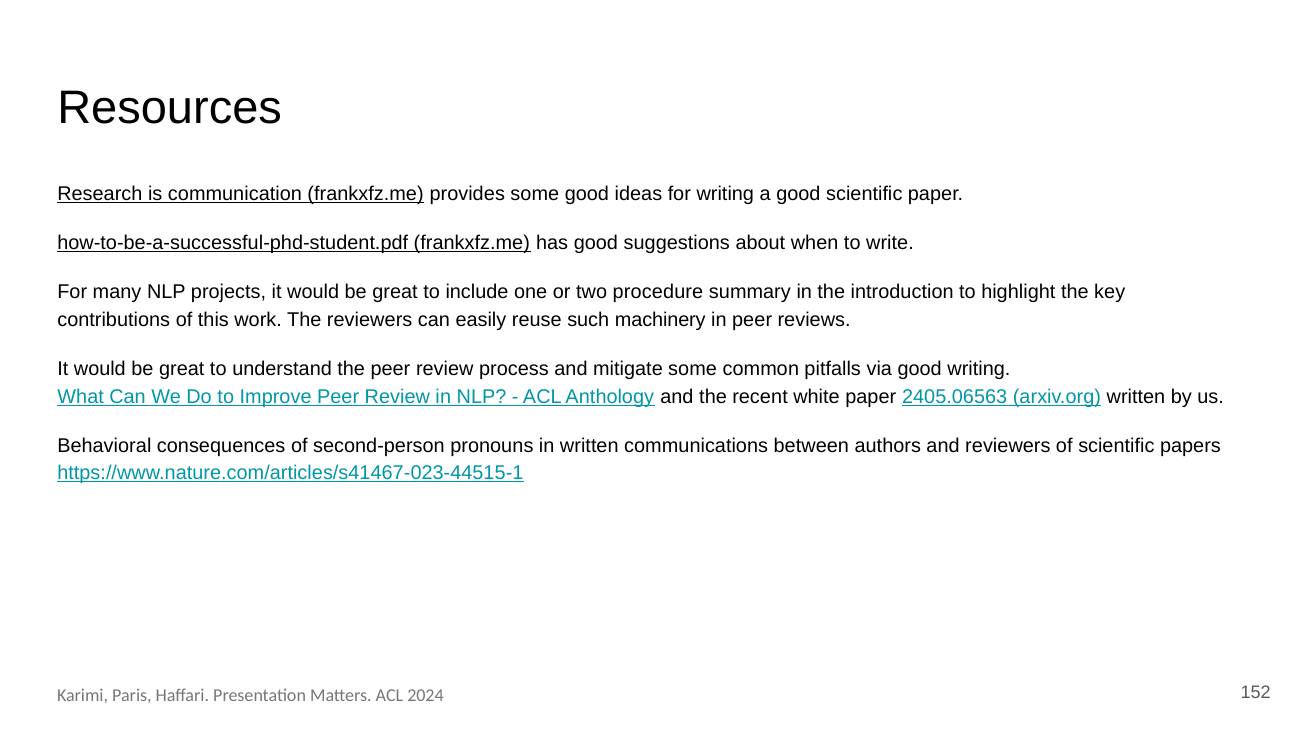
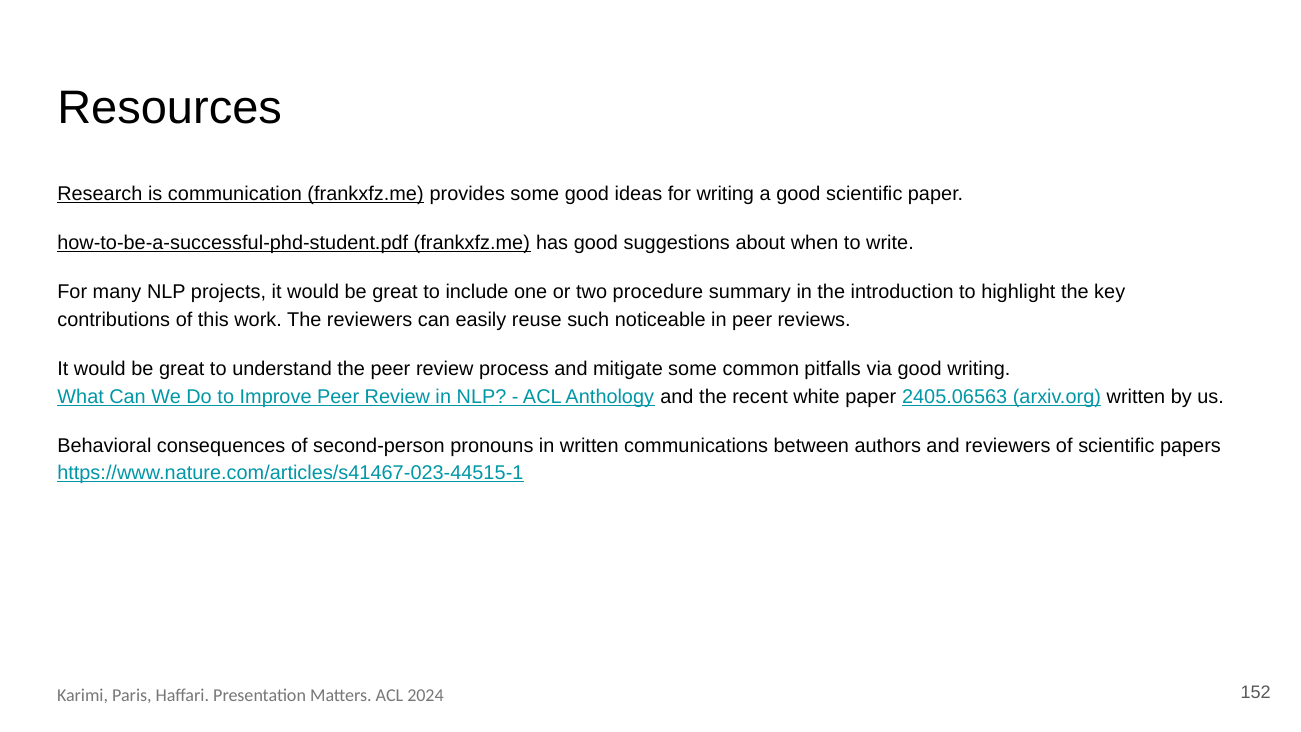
machinery: machinery -> noticeable
